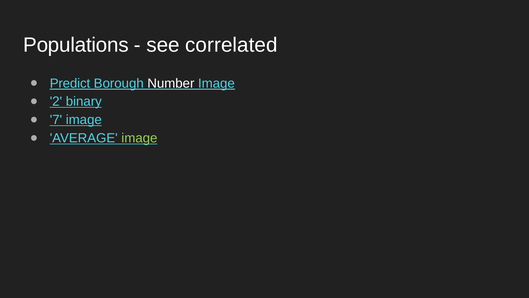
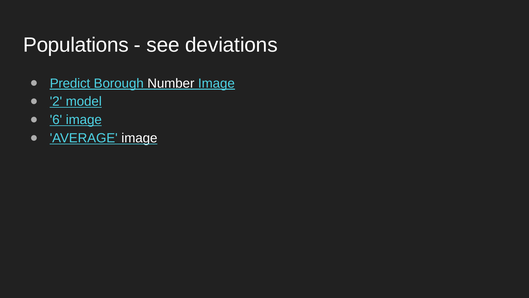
correlated: correlated -> deviations
binary: binary -> model
7: 7 -> 6
image at (139, 138) colour: light green -> white
